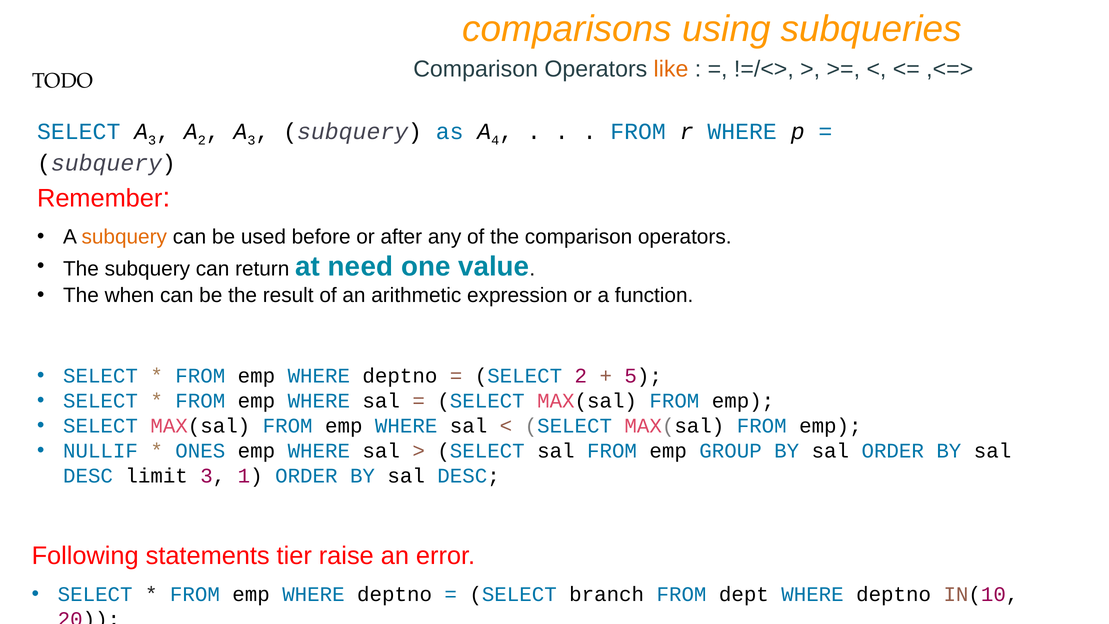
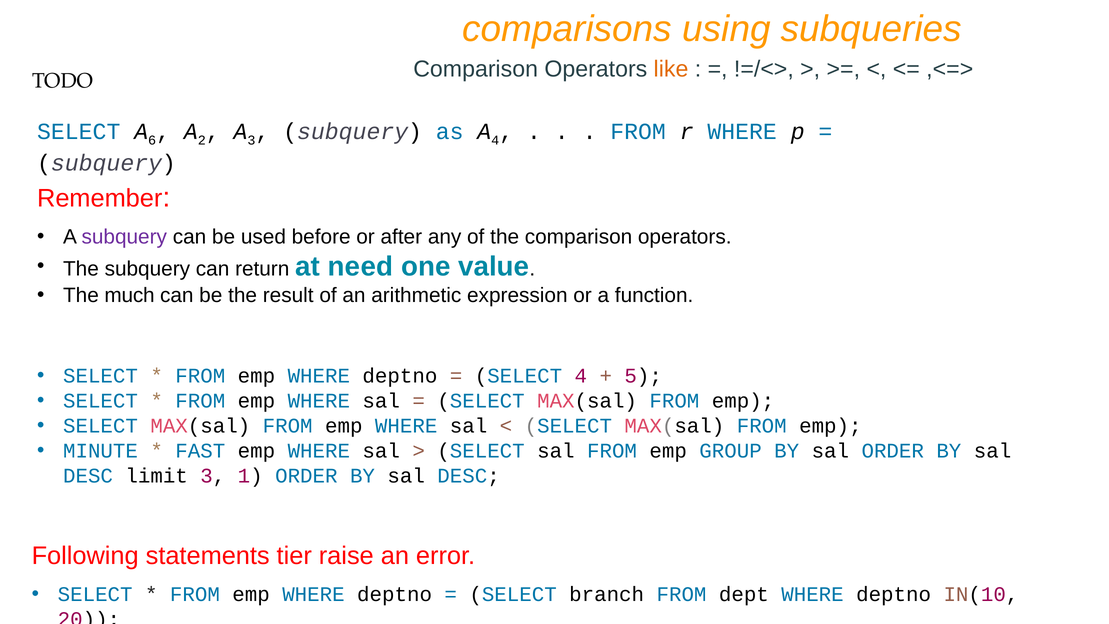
SELECT A 3: 3 -> 6
subquery at (124, 237) colour: orange -> purple
when: when -> much
SELECT 2: 2 -> 4
NULLIF: NULLIF -> MINUTE
ONES: ONES -> FAST
